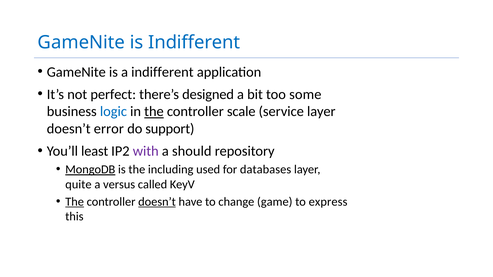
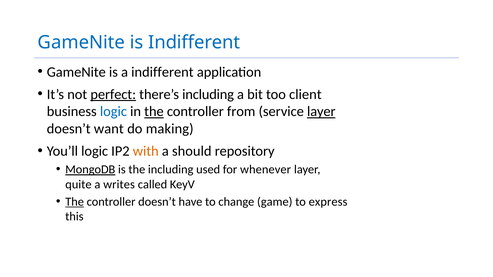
perfect underline: none -> present
there’s designed: designed -> including
some: some -> client
scale: scale -> from
layer at (321, 112) underline: none -> present
error: error -> want
support: support -> making
You’ll least: least -> logic
with colour: purple -> orange
databases: databases -> whenever
versus: versus -> writes
doesn’t at (157, 202) underline: present -> none
